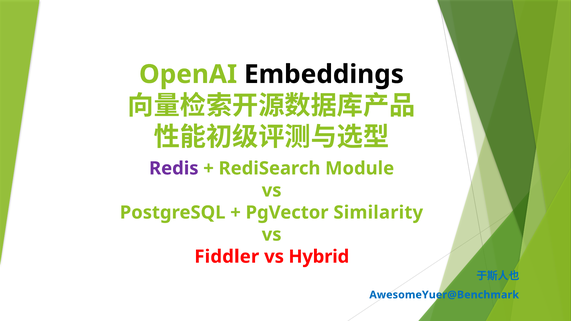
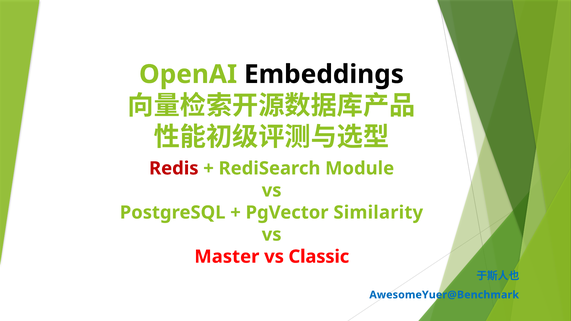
Redis colour: purple -> red
Fiddler: Fiddler -> Master
Hybrid: Hybrid -> Classic
